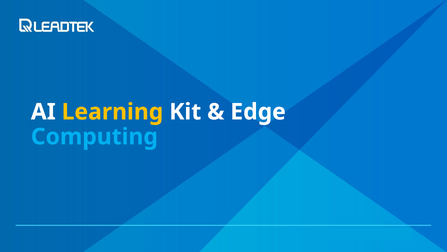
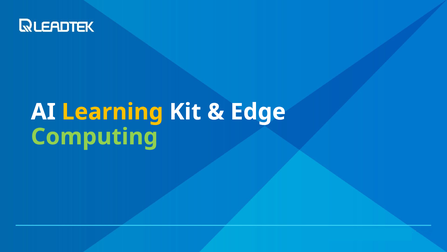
Computing colour: light blue -> light green
